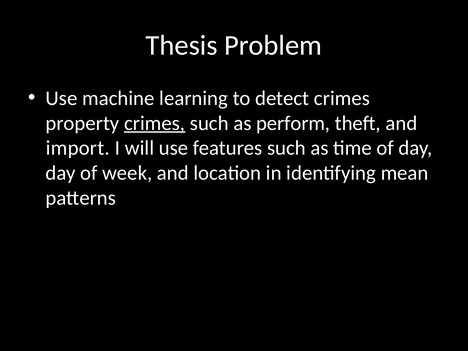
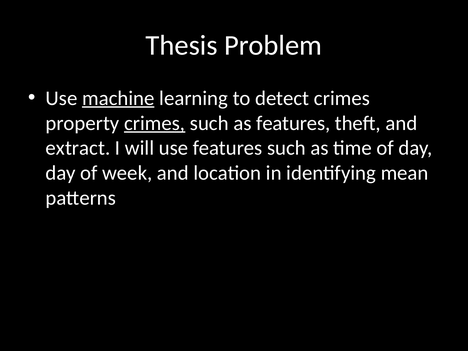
machine underline: none -> present
as perform: perform -> features
import: import -> extract
